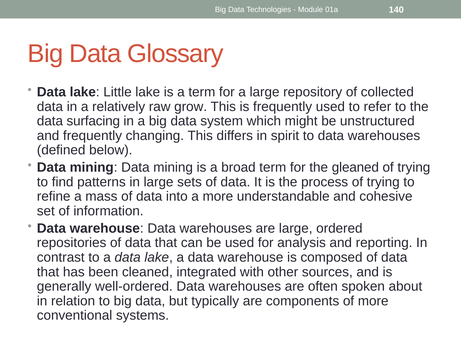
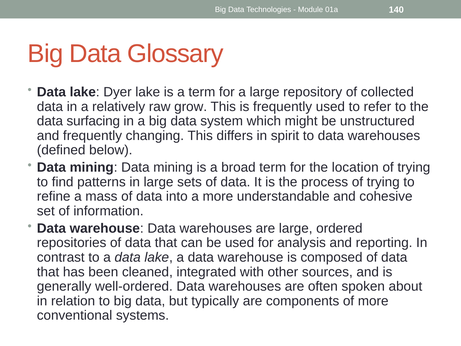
Little: Little -> Dyer
gleaned: gleaned -> location
